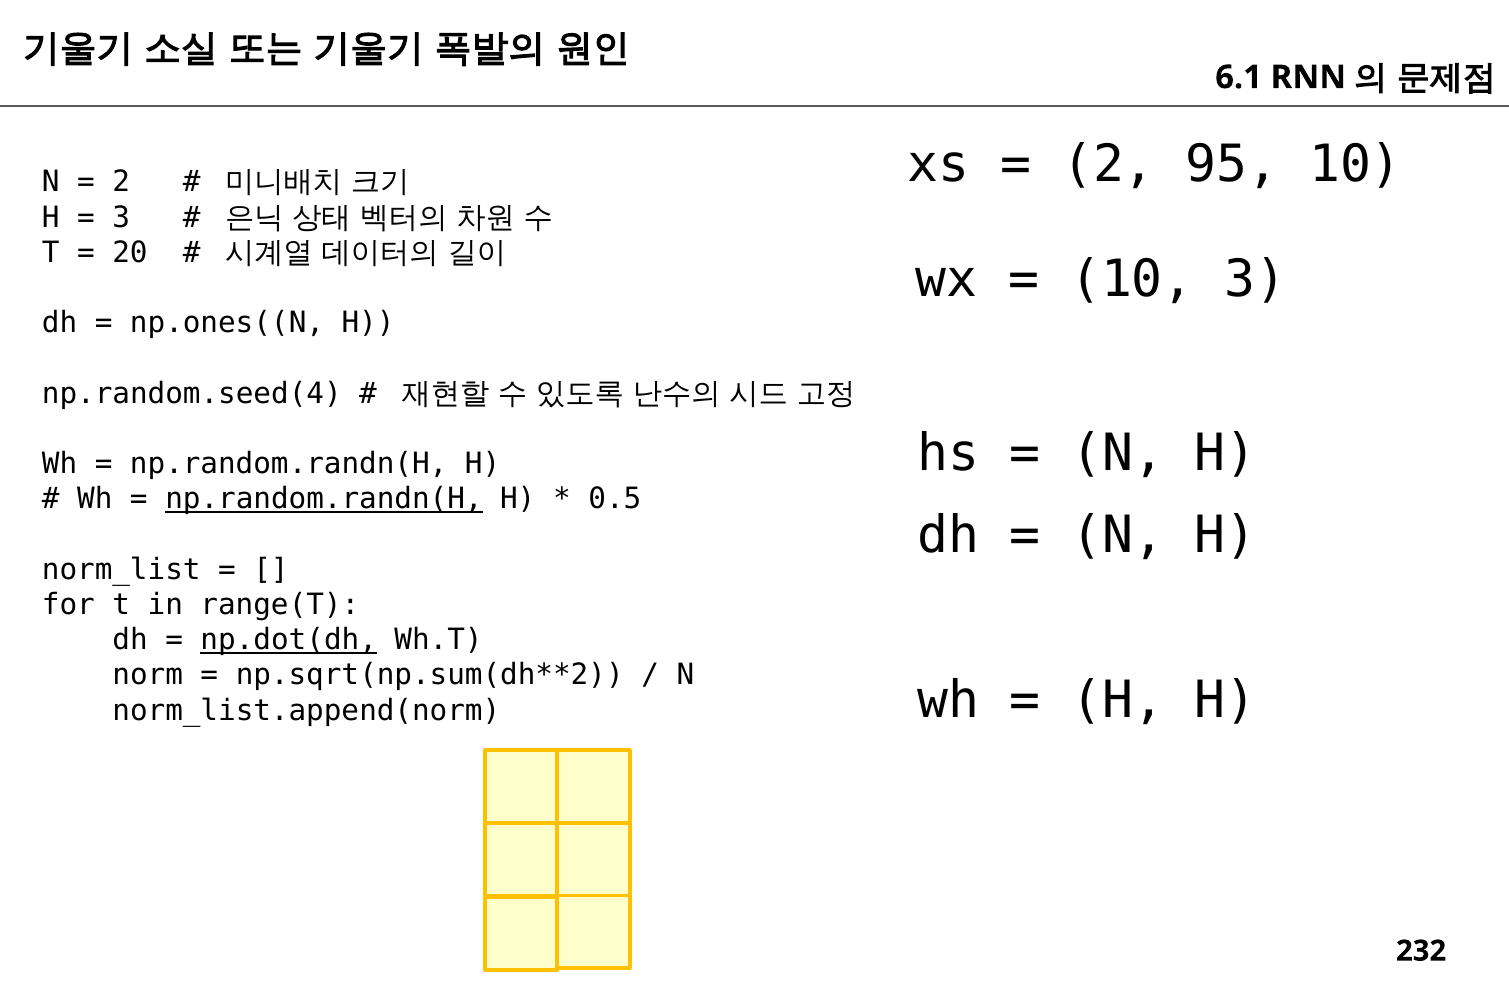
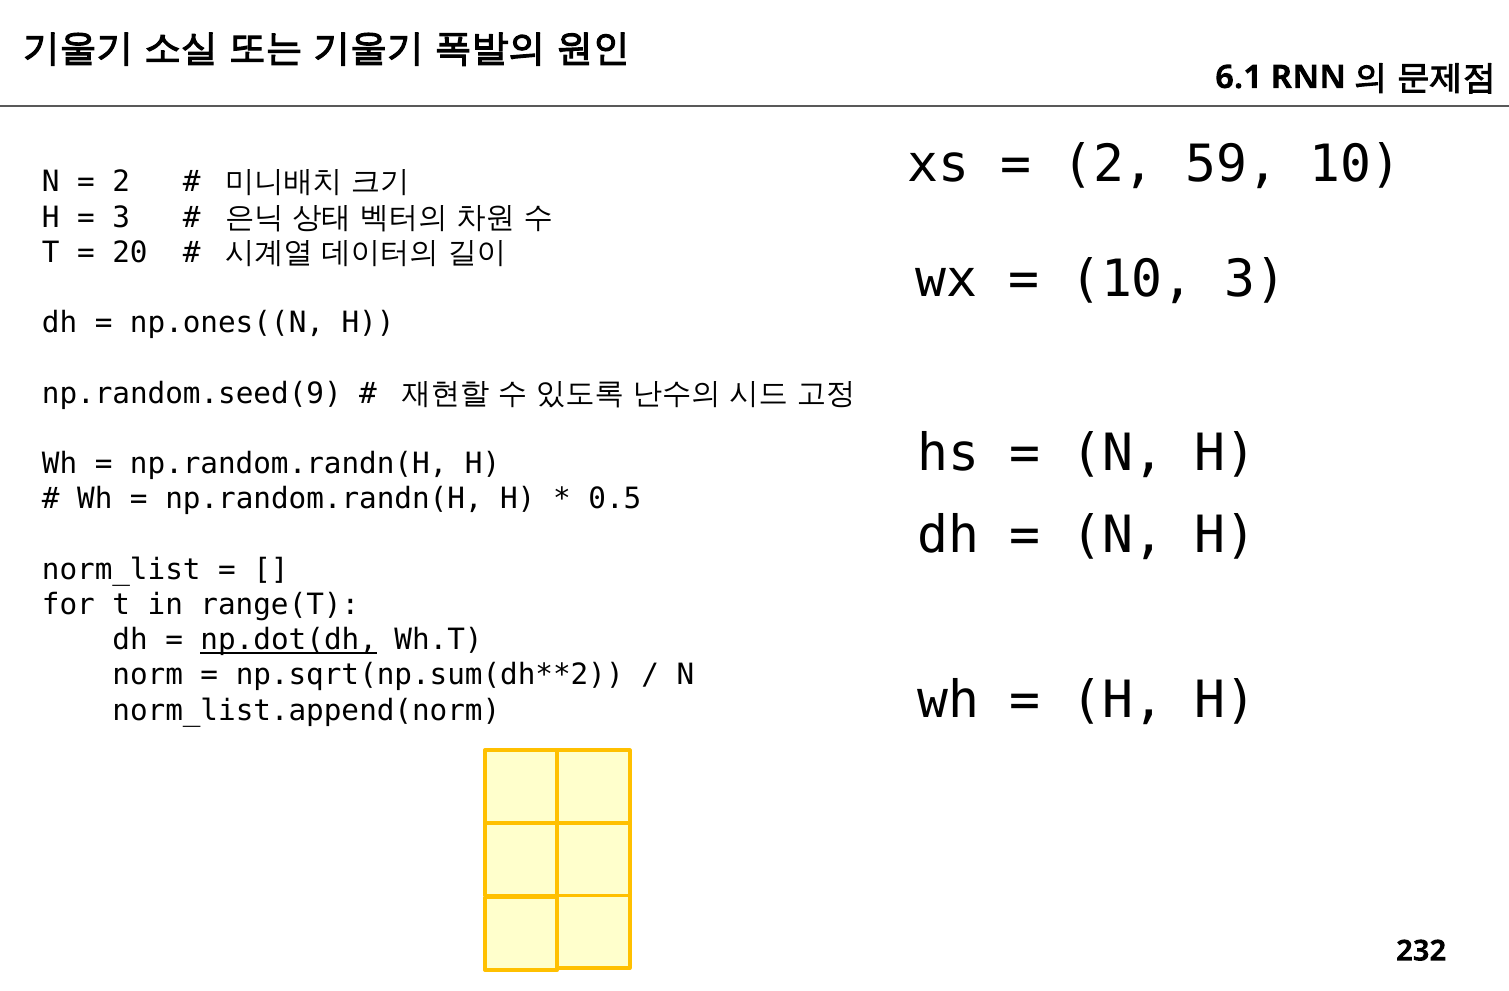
95: 95 -> 59
np.random.seed(4: np.random.seed(4 -> np.random.seed(9
np.random.randn(H at (324, 499) underline: present -> none
